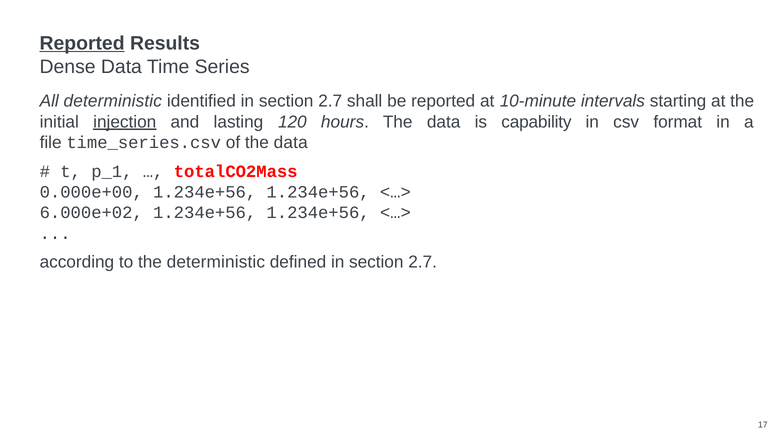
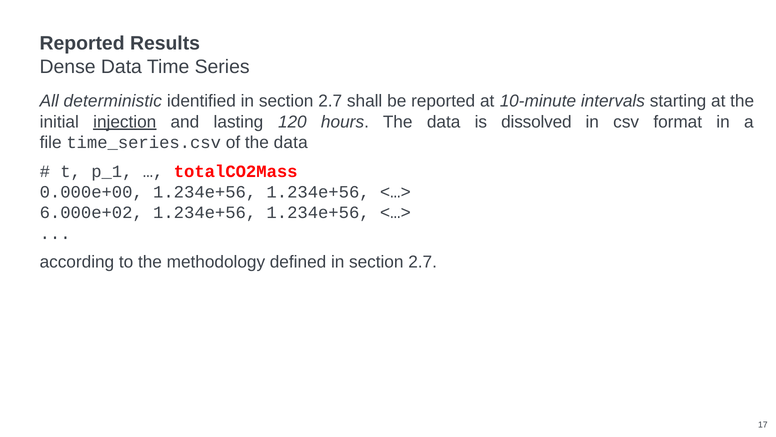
Reported at (82, 43) underline: present -> none
capability: capability -> dissolved
the deterministic: deterministic -> methodology
